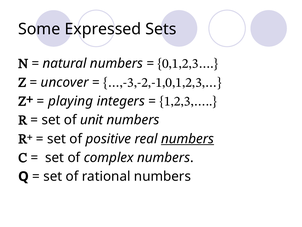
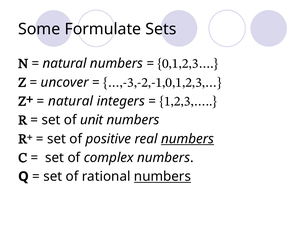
Expressed: Expressed -> Formulate
playing at (71, 101): playing -> natural
numbers at (162, 176) underline: none -> present
